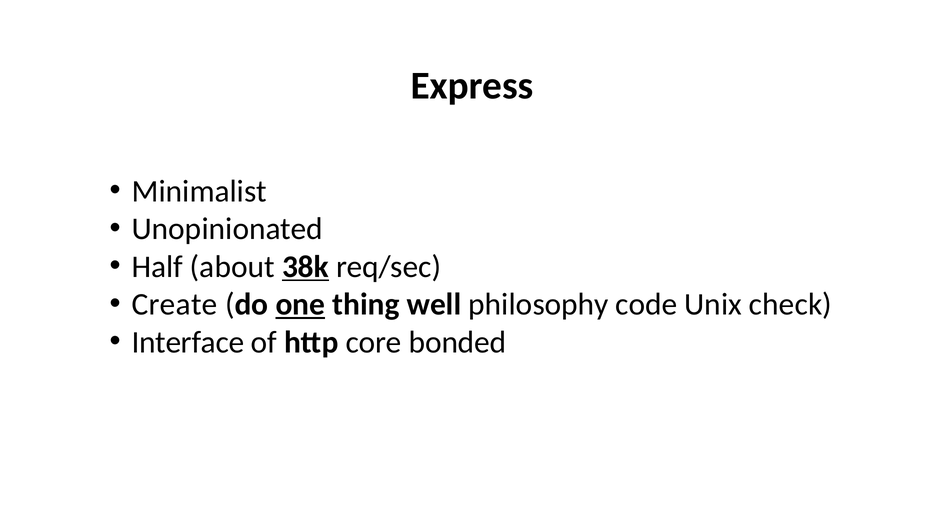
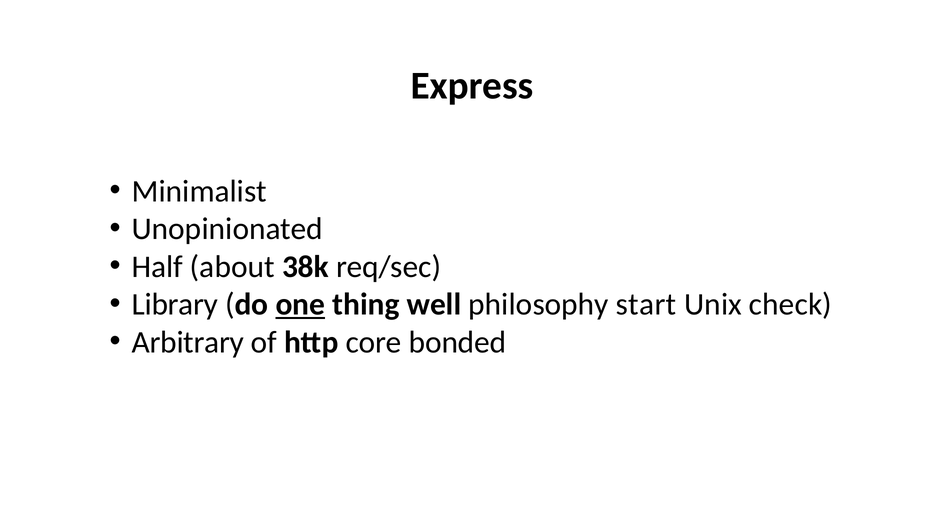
38k underline: present -> none
Create: Create -> Library
code: code -> start
Interface: Interface -> Arbitrary
